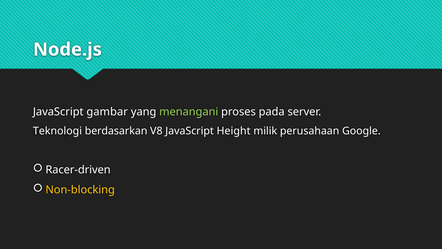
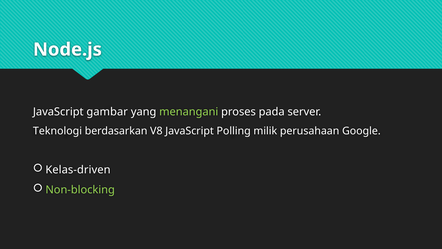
Height: Height -> Polling
Racer-driven: Racer-driven -> Kelas-driven
Non-blocking colour: yellow -> light green
